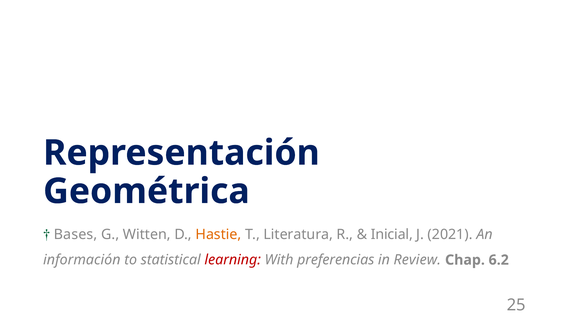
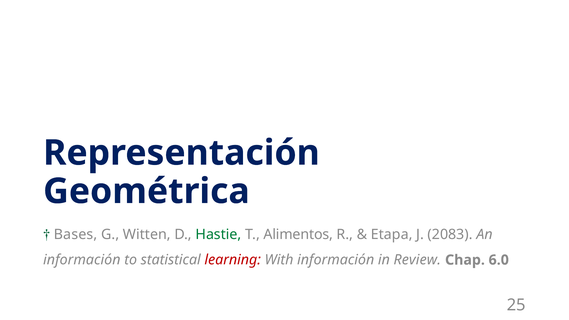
Hastie colour: orange -> green
Literatura: Literatura -> Alimentos
Inicial: Inicial -> Etapa
2021: 2021 -> 2083
With preferencias: preferencias -> información
6.2: 6.2 -> 6.0
